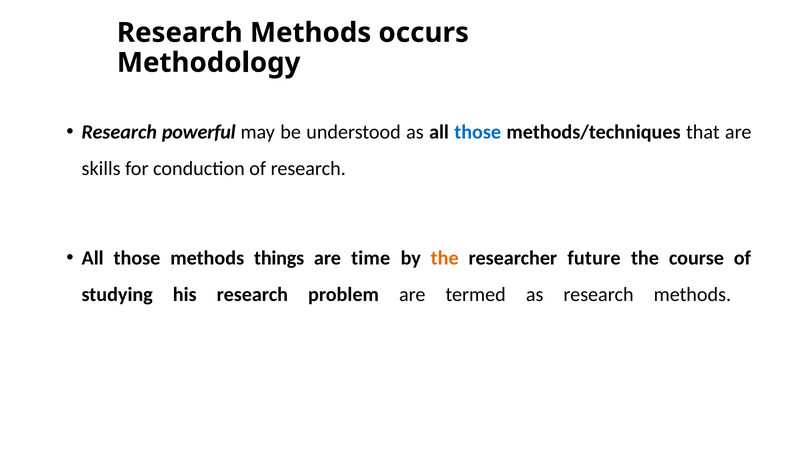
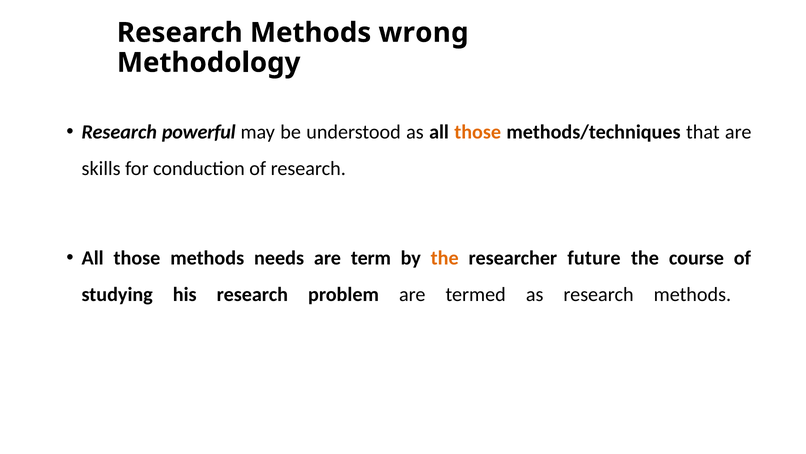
occurs: occurs -> wrong
those at (478, 132) colour: blue -> orange
things: things -> needs
time: time -> term
